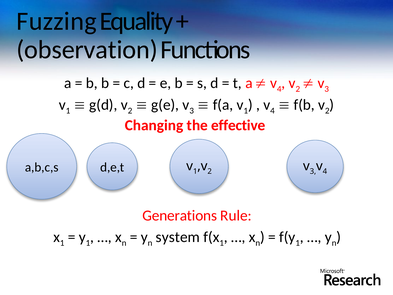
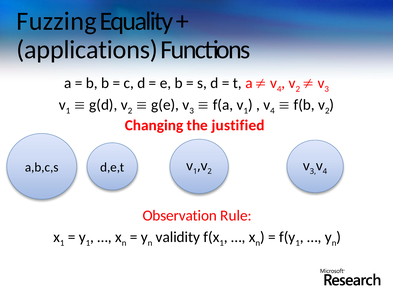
observation: observation -> applications
effective: effective -> justified
Generations: Generations -> Observation
system: system -> validity
